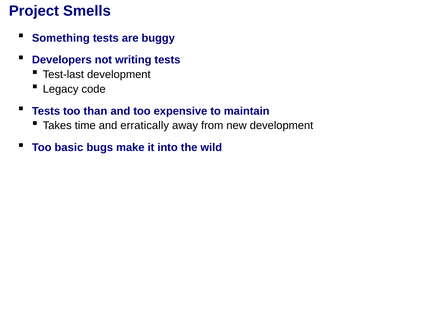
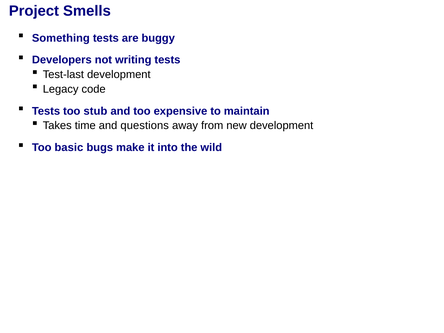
than: than -> stub
erratically: erratically -> questions
